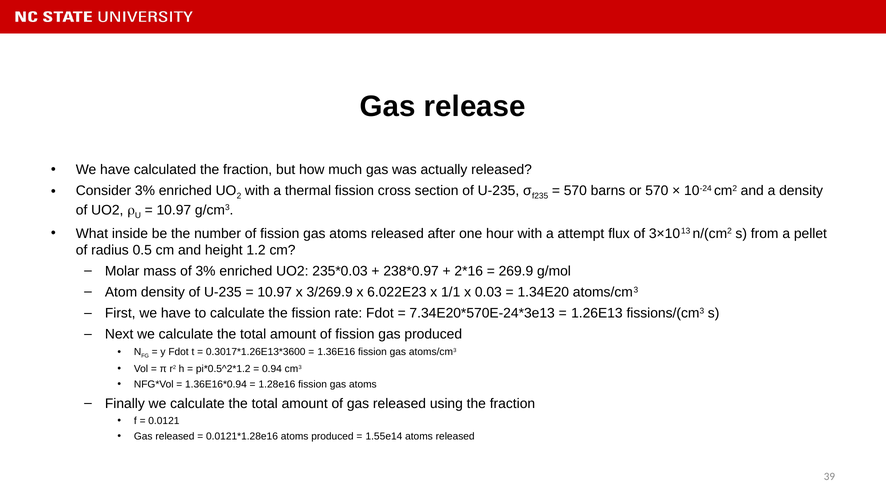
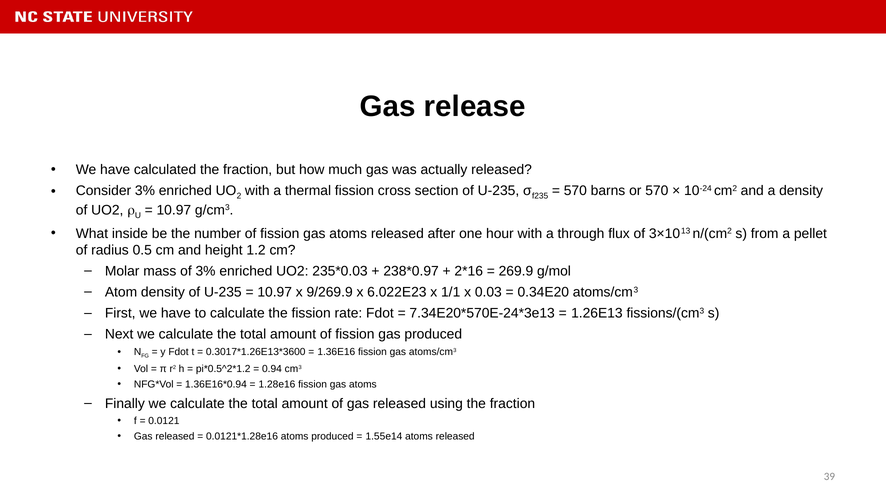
attempt: attempt -> through
3/269.9: 3/269.9 -> 9/269.9
1.34E20: 1.34E20 -> 0.34E20
